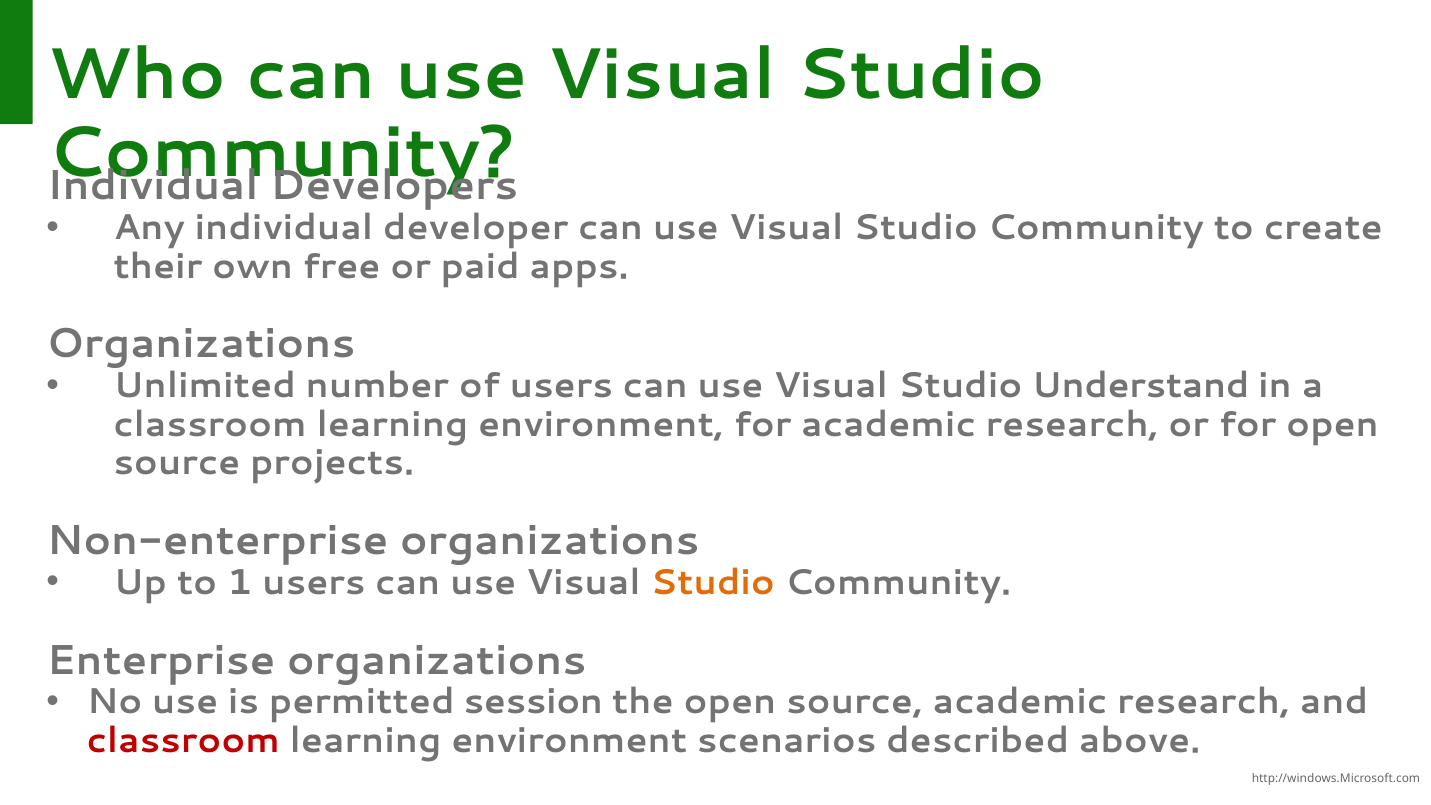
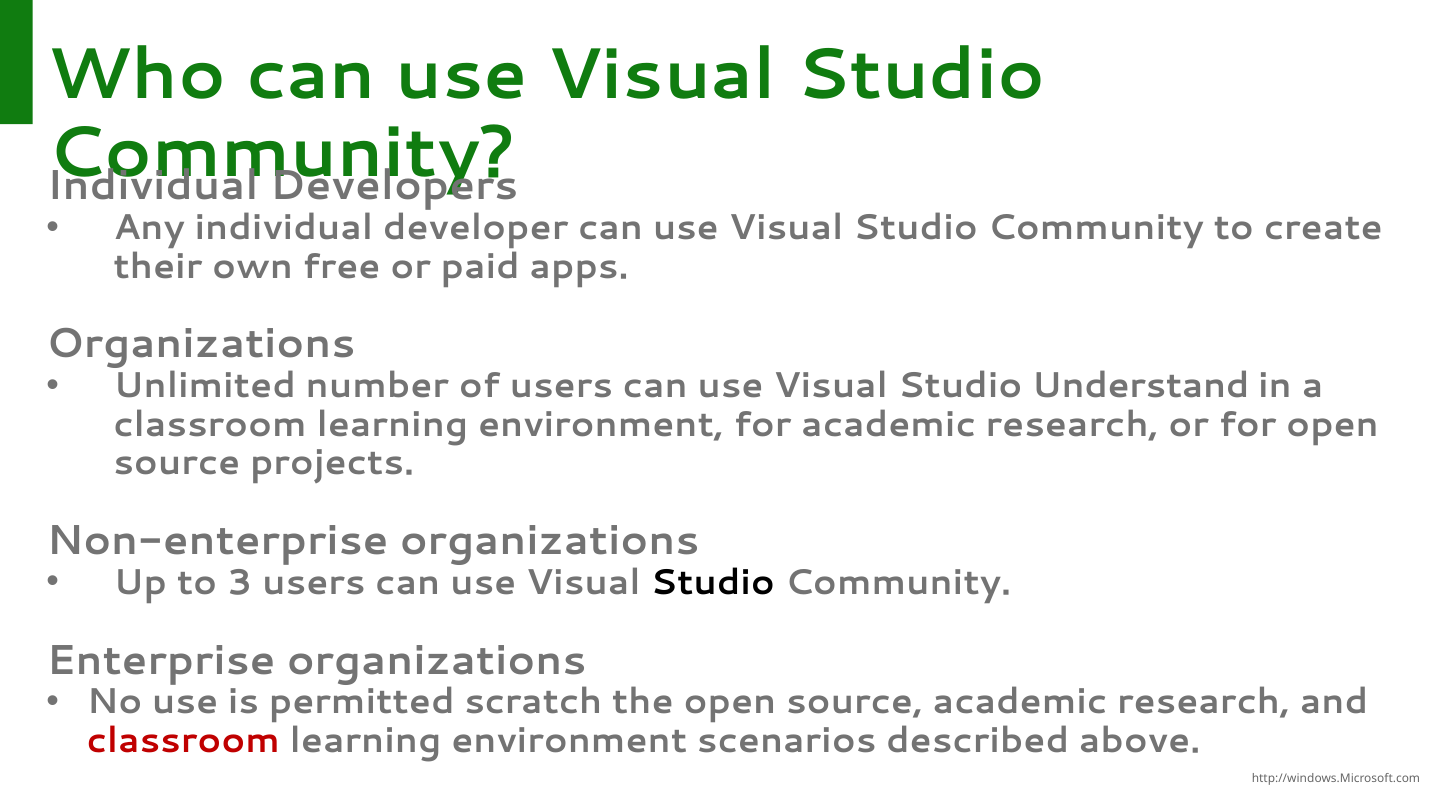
1: 1 -> 3
Studio at (713, 583) colour: orange -> black
session: session -> scratch
